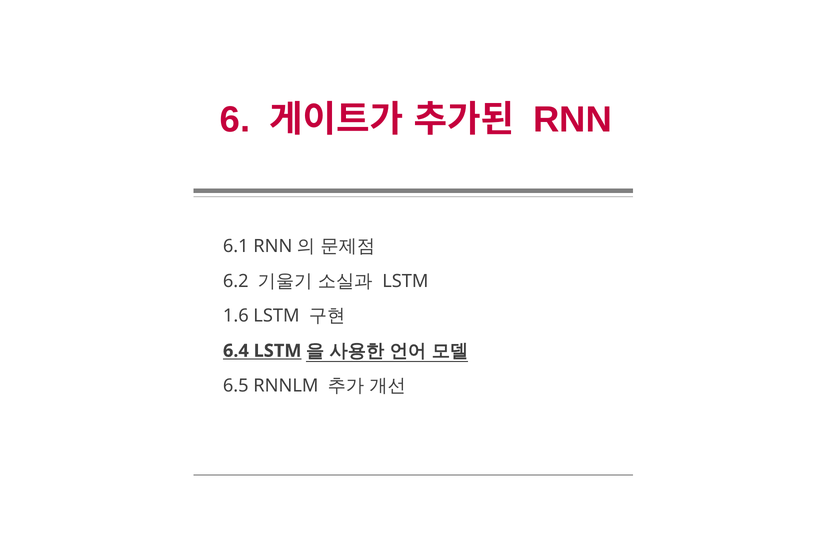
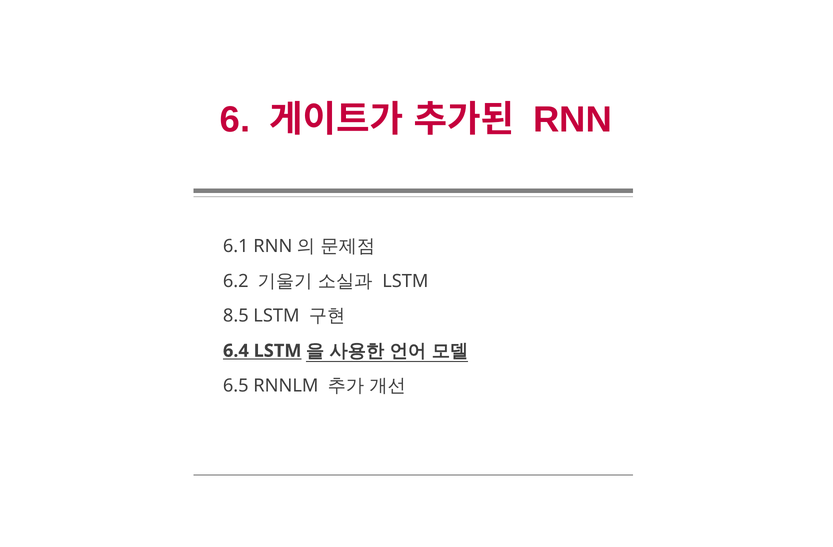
1.6: 1.6 -> 8.5
